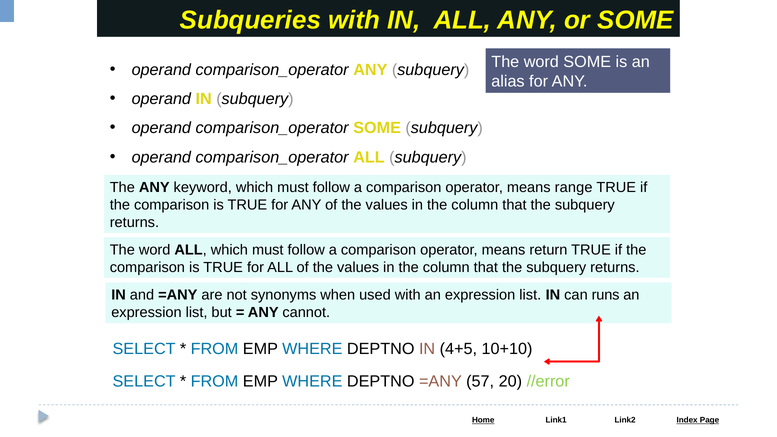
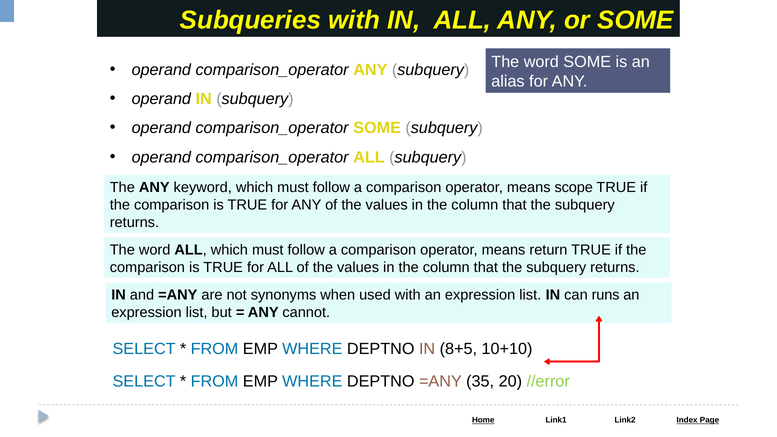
range: range -> scope
4+5: 4+5 -> 8+5
57: 57 -> 35
